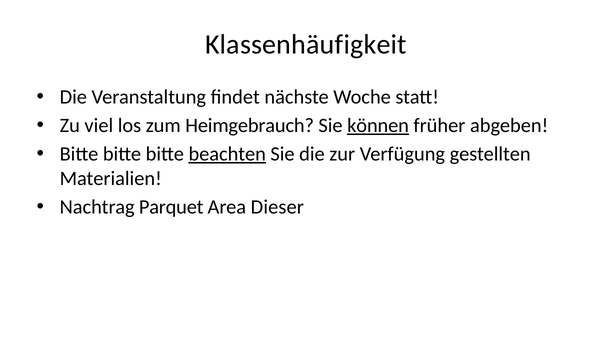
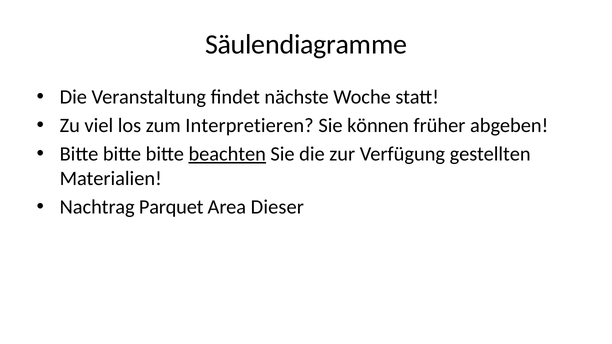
Klassenhäufigkeit: Klassenhäufigkeit -> Säulendiagramme
Heimgebrauch: Heimgebrauch -> Interpretieren
können underline: present -> none
